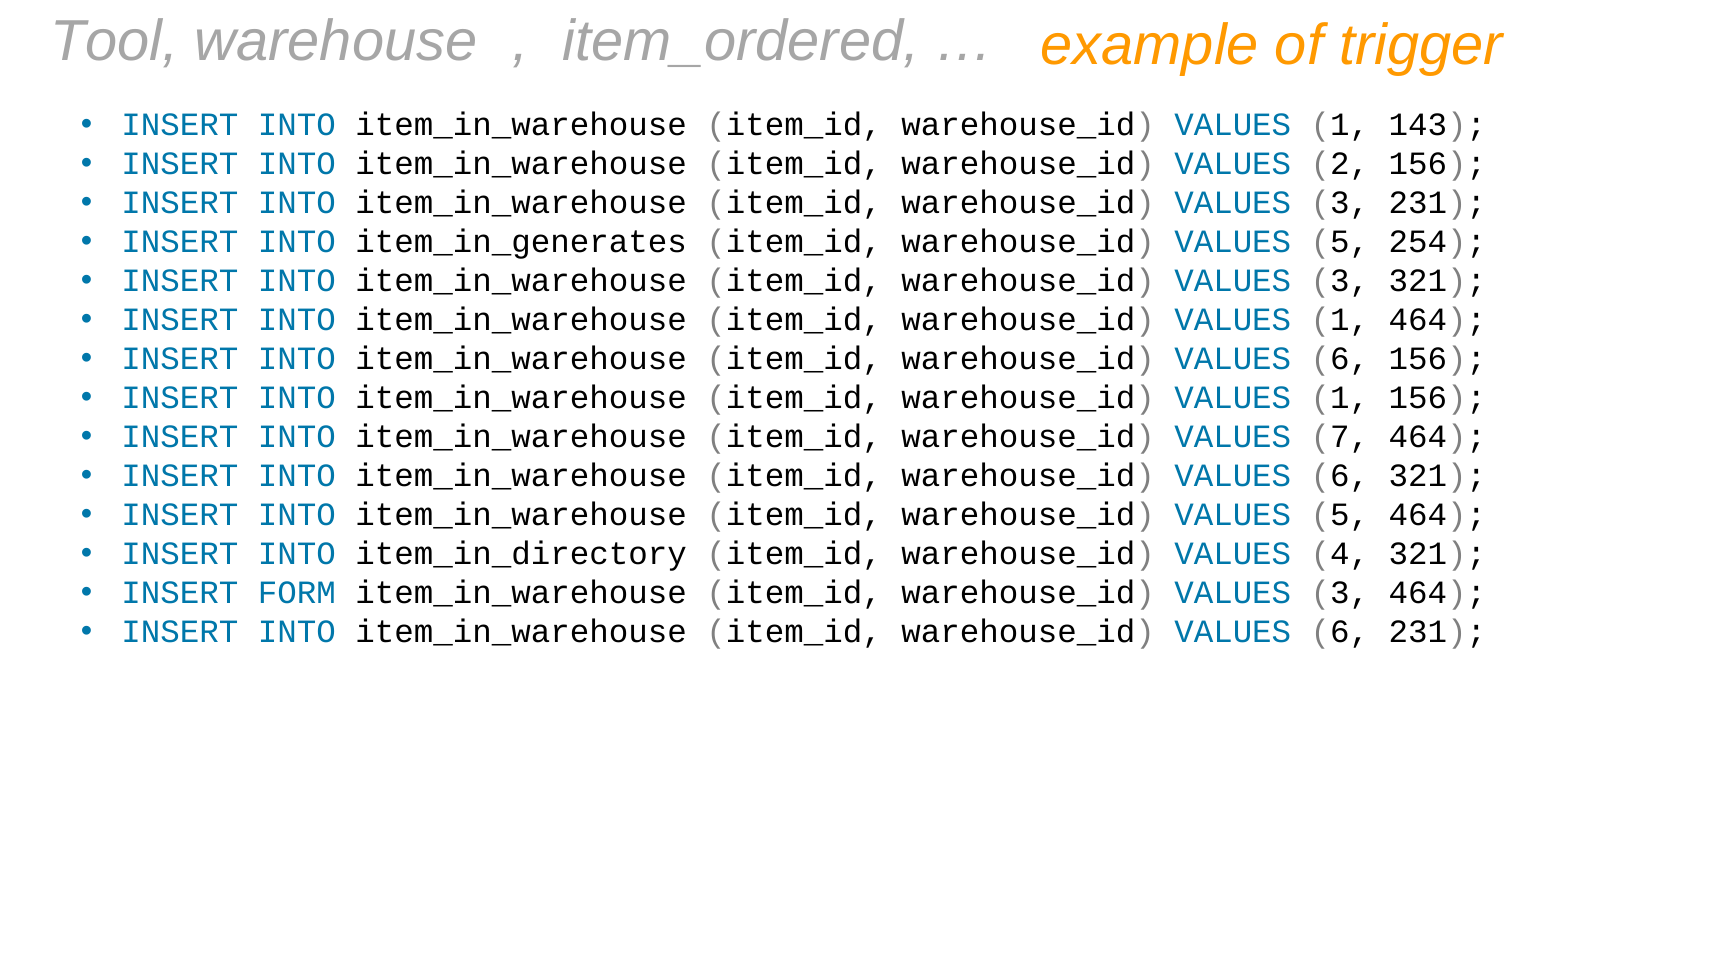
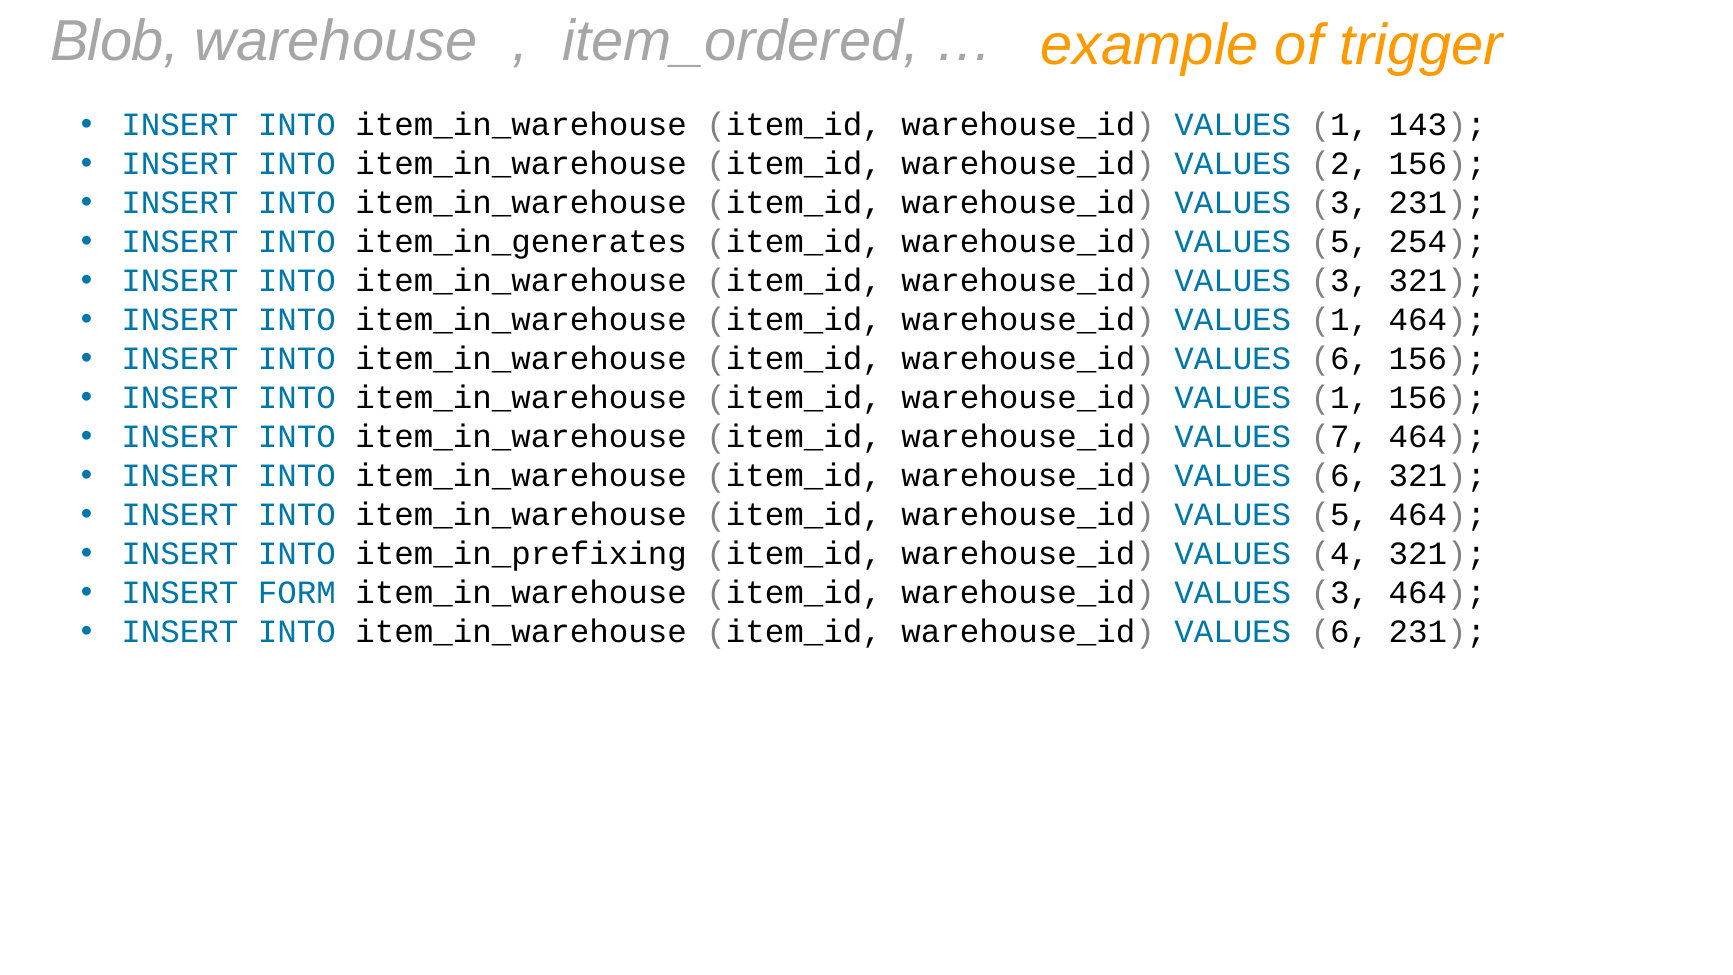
Tool: Tool -> Blob
item_in_directory: item_in_directory -> item_in_prefixing
